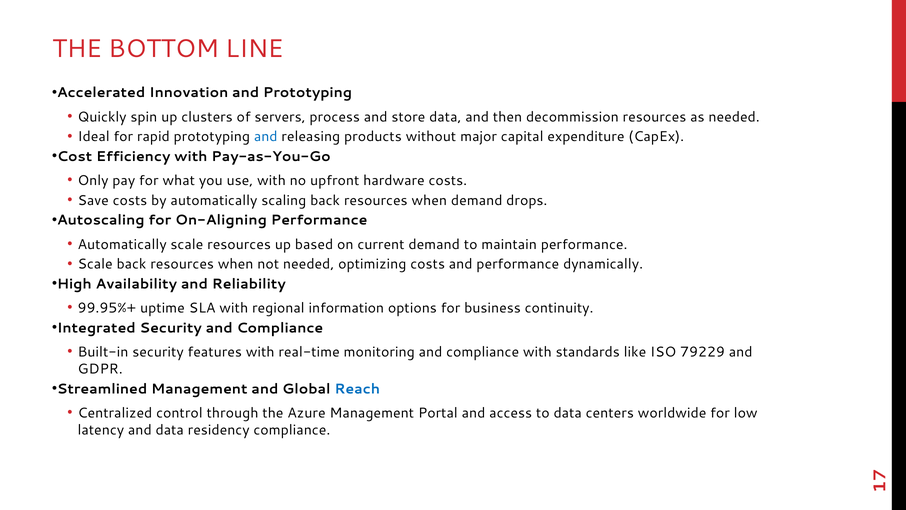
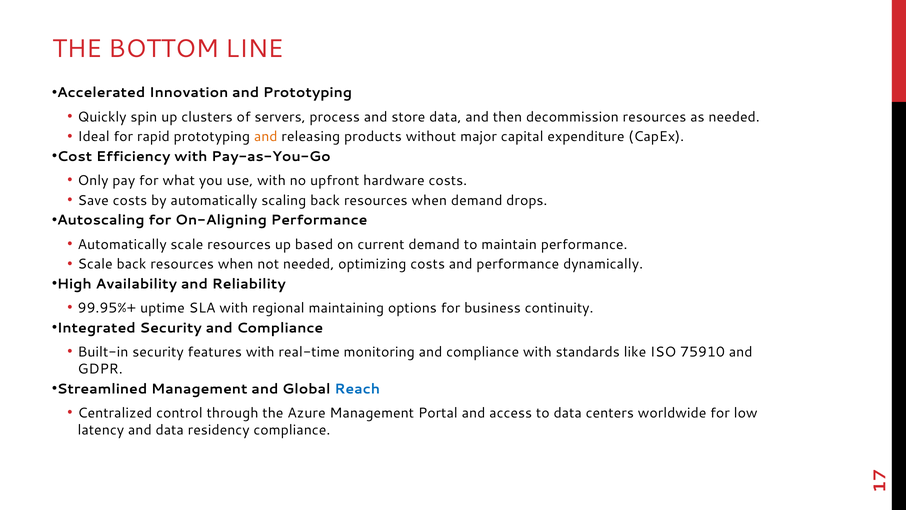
and at (266, 137) colour: blue -> orange
information: information -> maintaining
79229: 79229 -> 75910
